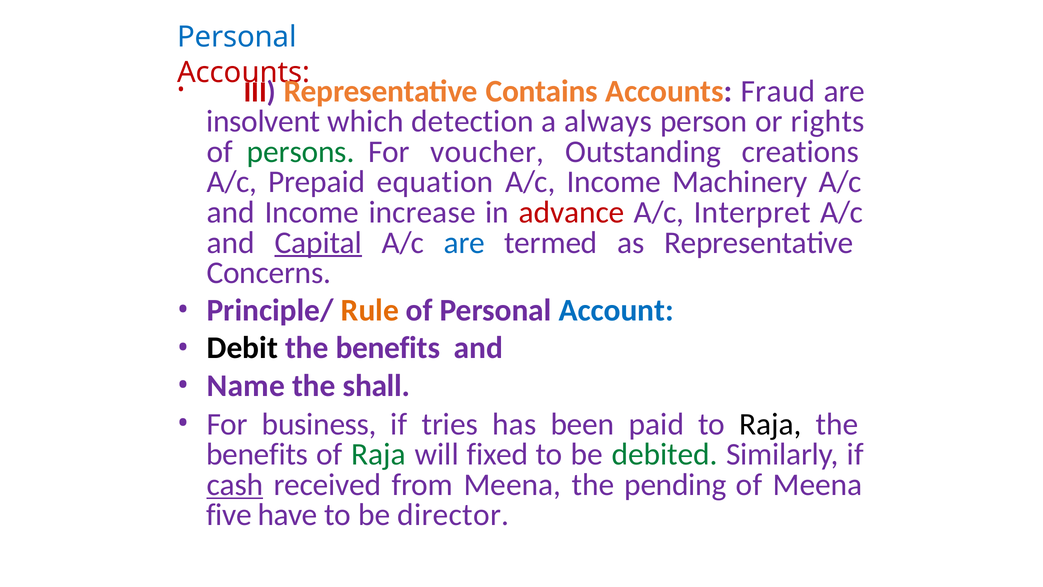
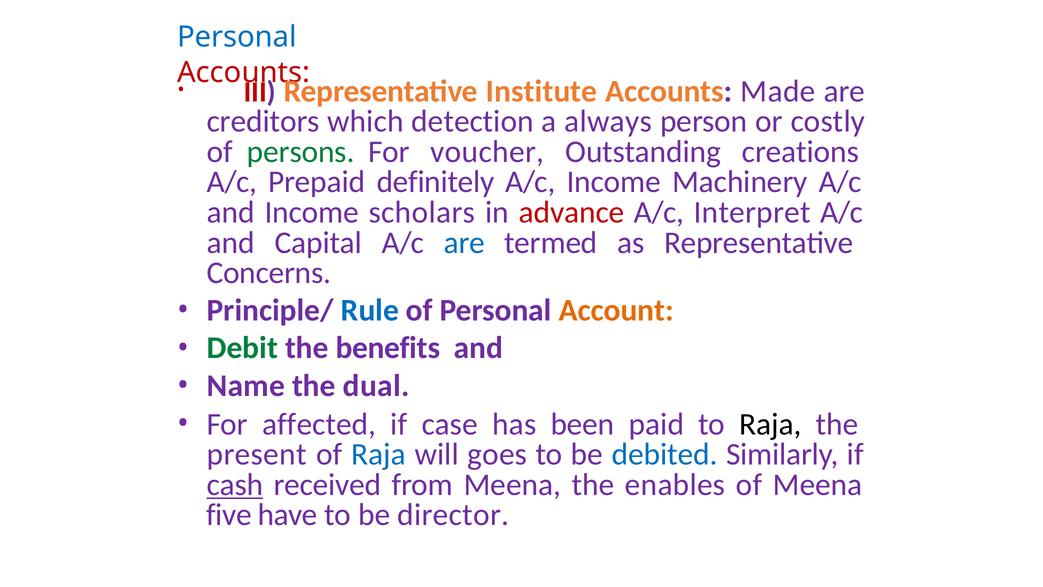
Contains: Contains -> Institute
Fraud: Fraud -> Made
insolvent: insolvent -> creditors
rights: rights -> costly
equation: equation -> definitely
increase: increase -> scholars
Capital underline: present -> none
Rule colour: orange -> blue
Account colour: blue -> orange
Debit colour: black -> green
shall: shall -> dual
business: business -> affected
tries: tries -> case
benefits at (257, 454): benefits -> present
Raja at (379, 454) colour: green -> blue
fixed: fixed -> goes
debited colour: green -> blue
pending: pending -> enables
